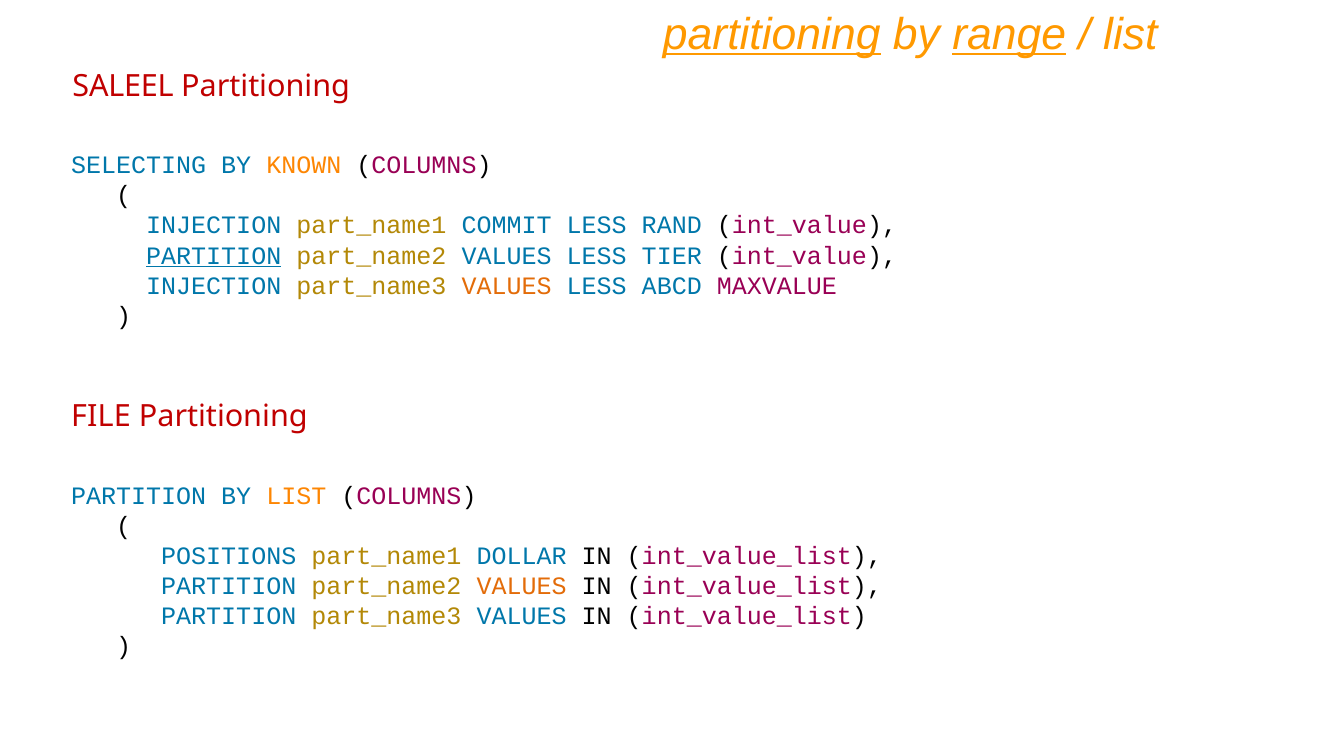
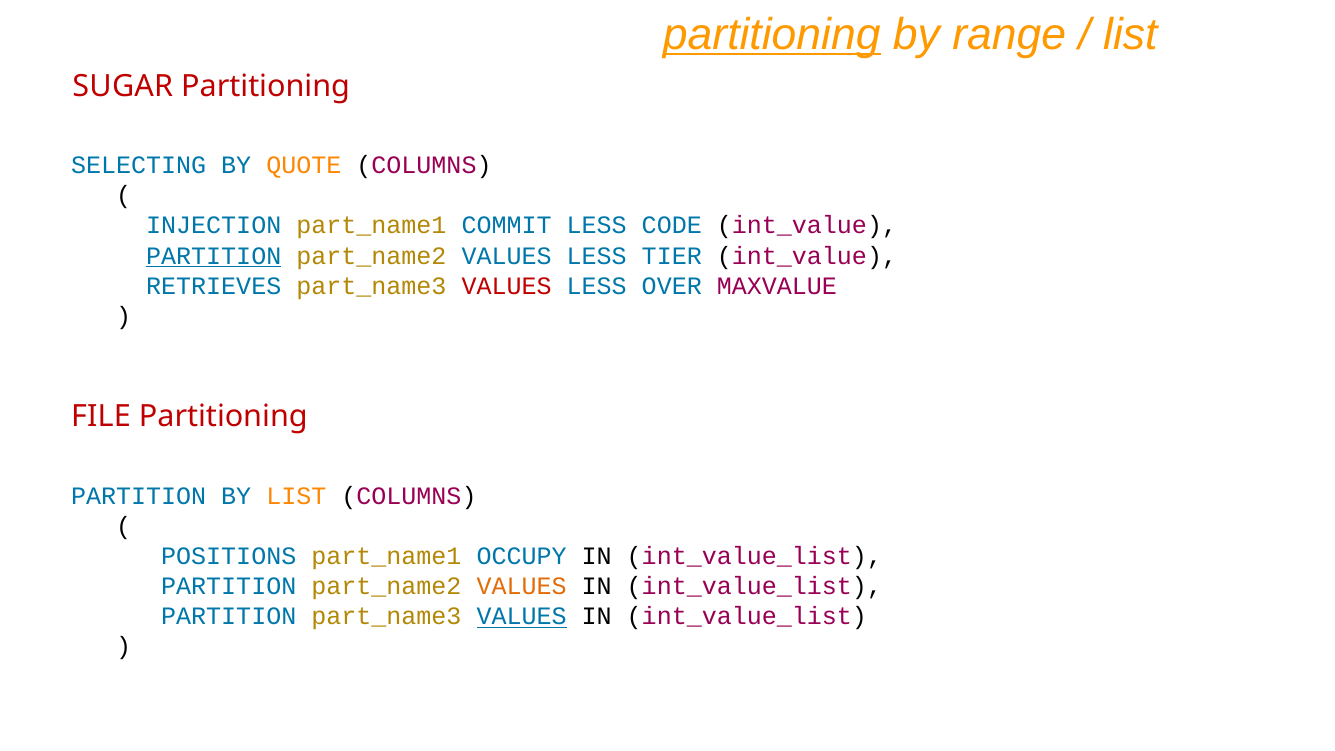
range underline: present -> none
SALEEL: SALEEL -> SUGAR
KNOWN: KNOWN -> QUOTE
RAND: RAND -> CODE
INJECTION at (214, 286): INJECTION -> RETRIEVES
VALUES at (507, 286) colour: orange -> red
ABCD: ABCD -> OVER
DOLLAR: DOLLAR -> OCCUPY
VALUES at (522, 617) underline: none -> present
